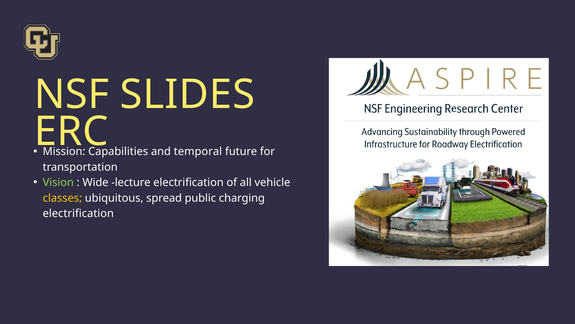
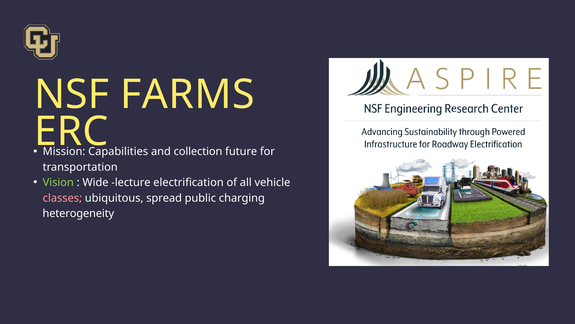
SLIDES: SLIDES -> FARMS
temporal: temporal -> collection
classes colour: yellow -> pink
electrification at (78, 213): electrification -> heterogeneity
